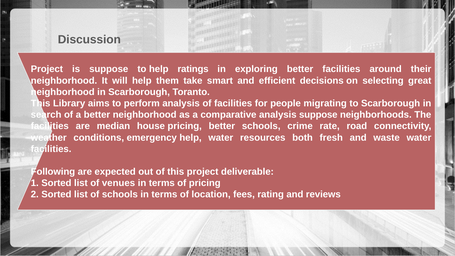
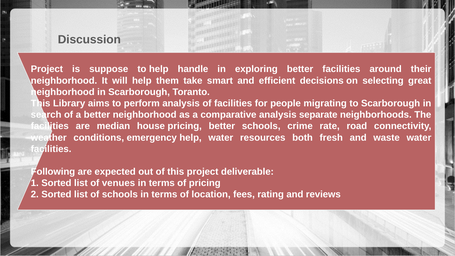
ratings: ratings -> handle
analysis suppose: suppose -> separate
